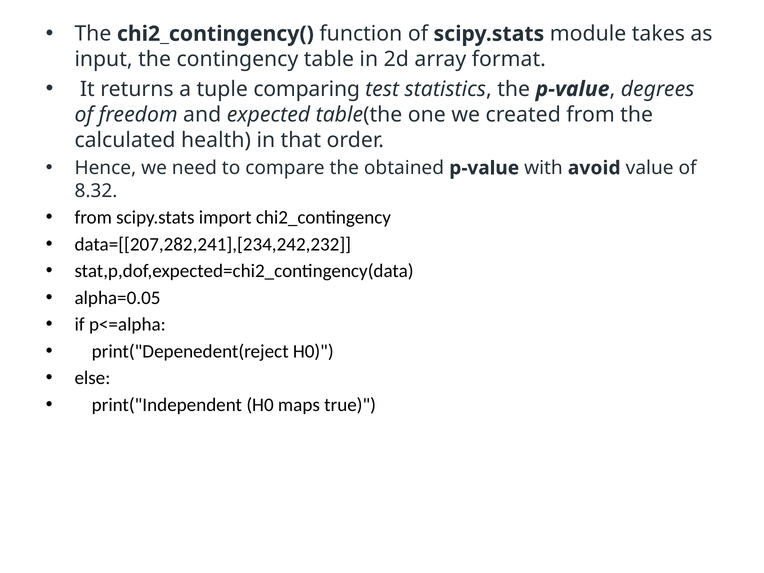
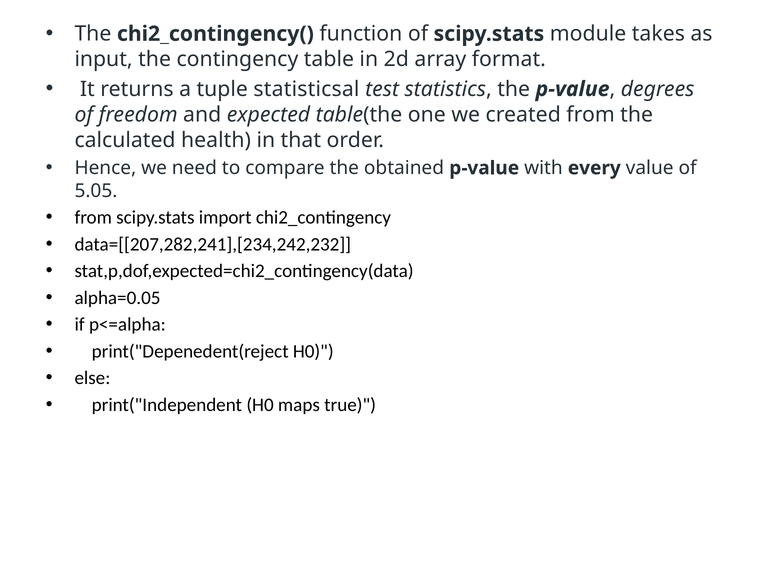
comparing: comparing -> statisticsal
avoid: avoid -> every
8.32: 8.32 -> 5.05
